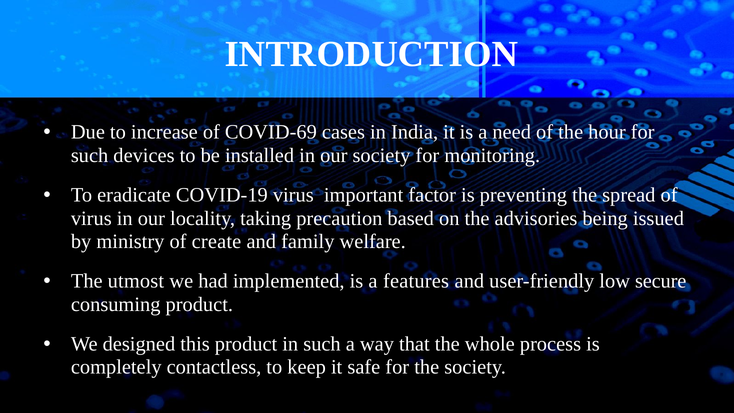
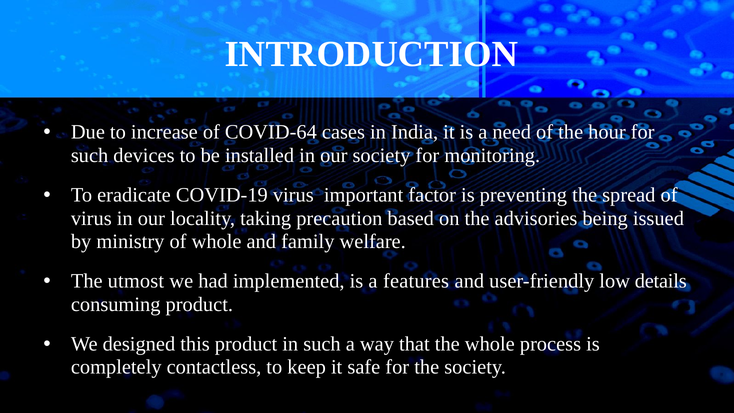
COVID-69: COVID-69 -> COVID-64
of create: create -> whole
secure: secure -> details
